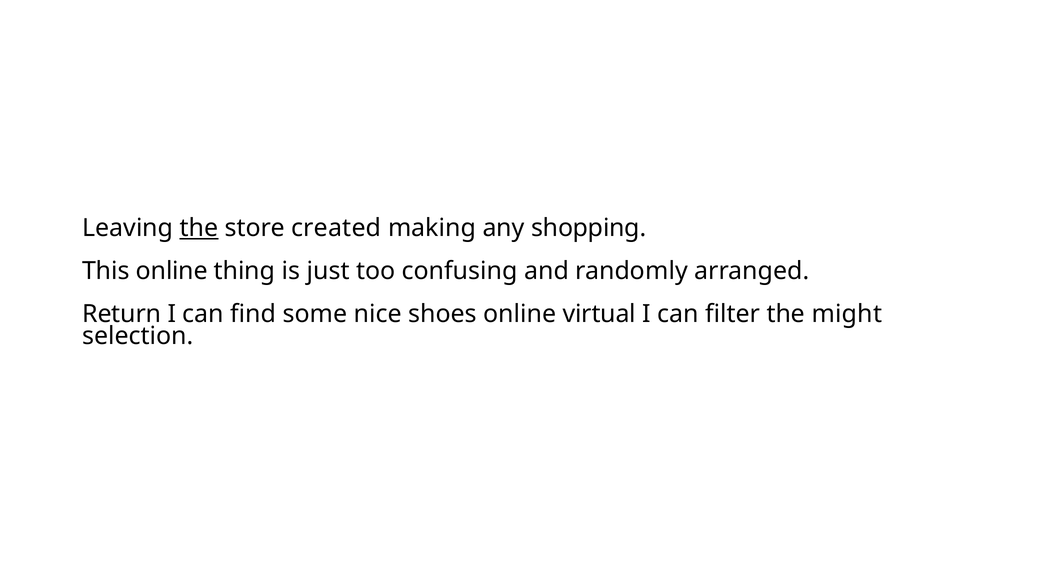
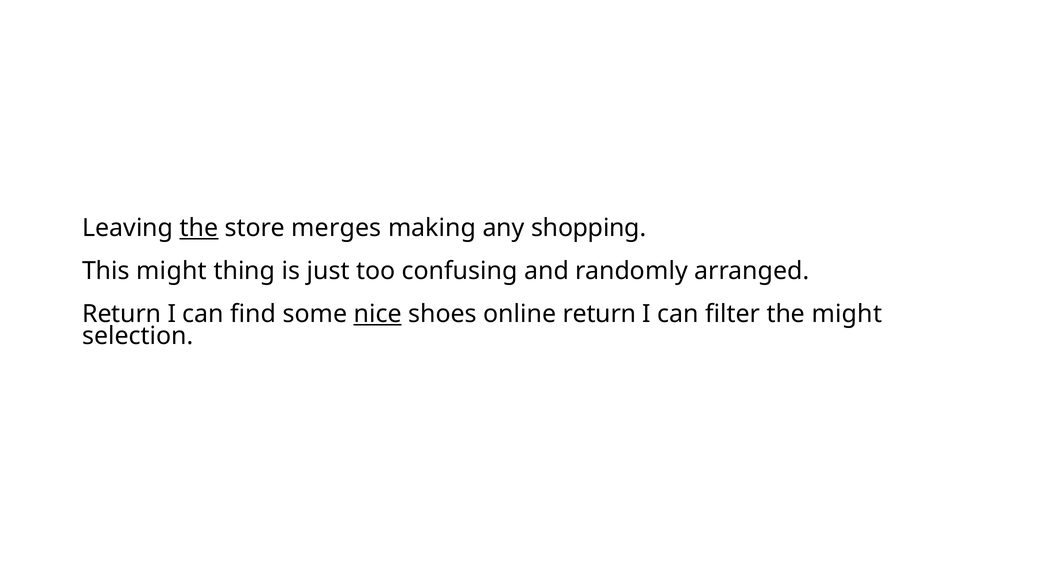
created: created -> merges
This online: online -> might
nice underline: none -> present
online virtual: virtual -> return
